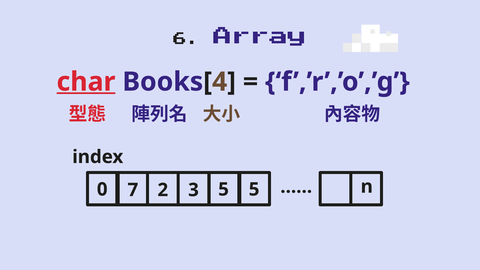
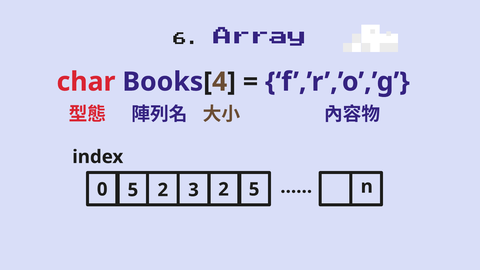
char underline: present -> none
0 7: 7 -> 5
3 5: 5 -> 2
